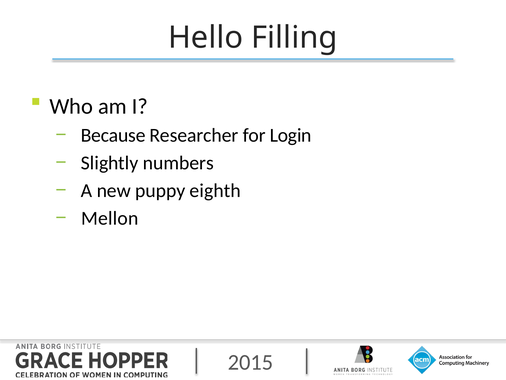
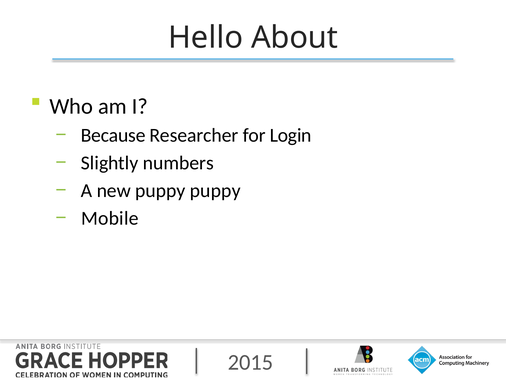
Filling: Filling -> About
puppy eighth: eighth -> puppy
Mellon: Mellon -> Mobile
